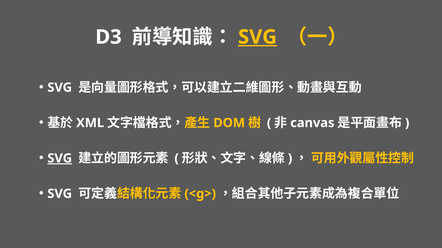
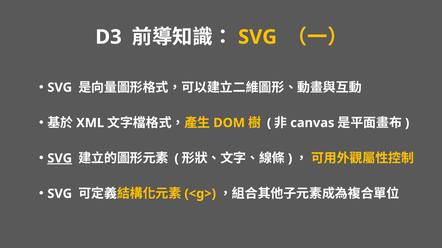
SVG at (257, 37) underline: present -> none
